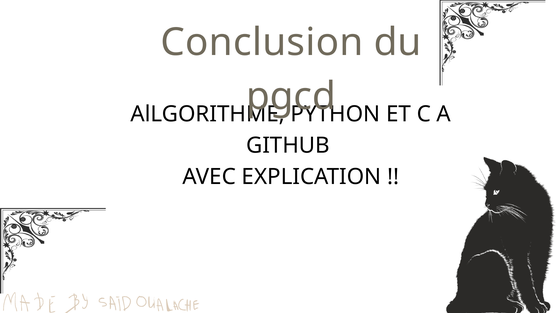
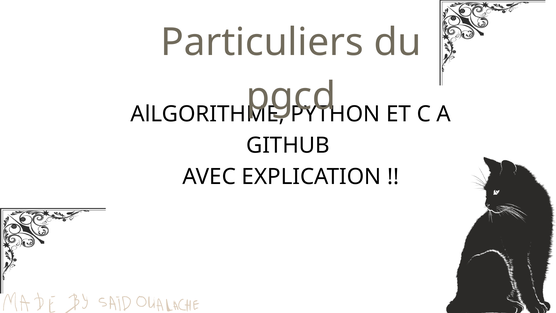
Conclusion: Conclusion -> Particuliers
